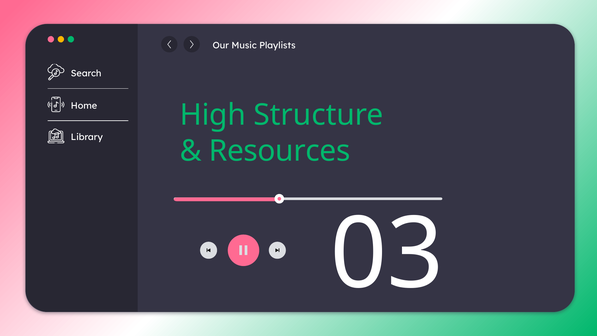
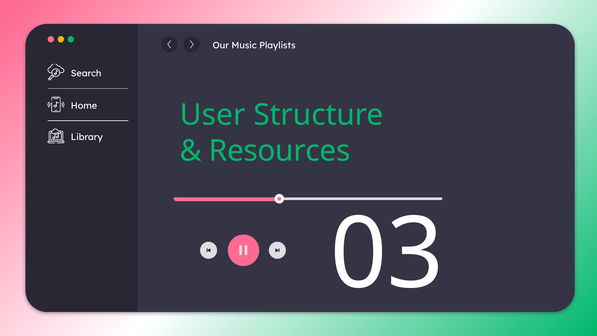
High: High -> User
